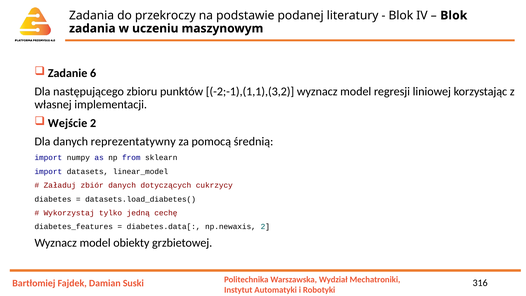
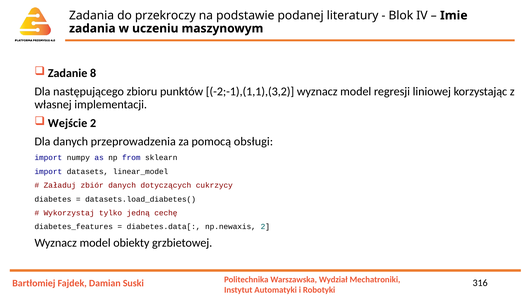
Blok at (454, 15): Blok -> Imie
6: 6 -> 8
reprezentatywny: reprezentatywny -> przeprowadzenia
średnią: średnią -> obsługi
